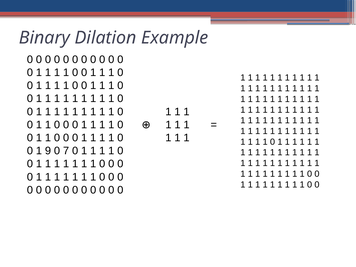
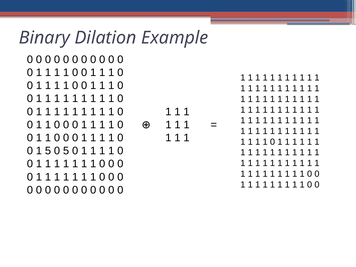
1 9: 9 -> 5
0 7: 7 -> 5
